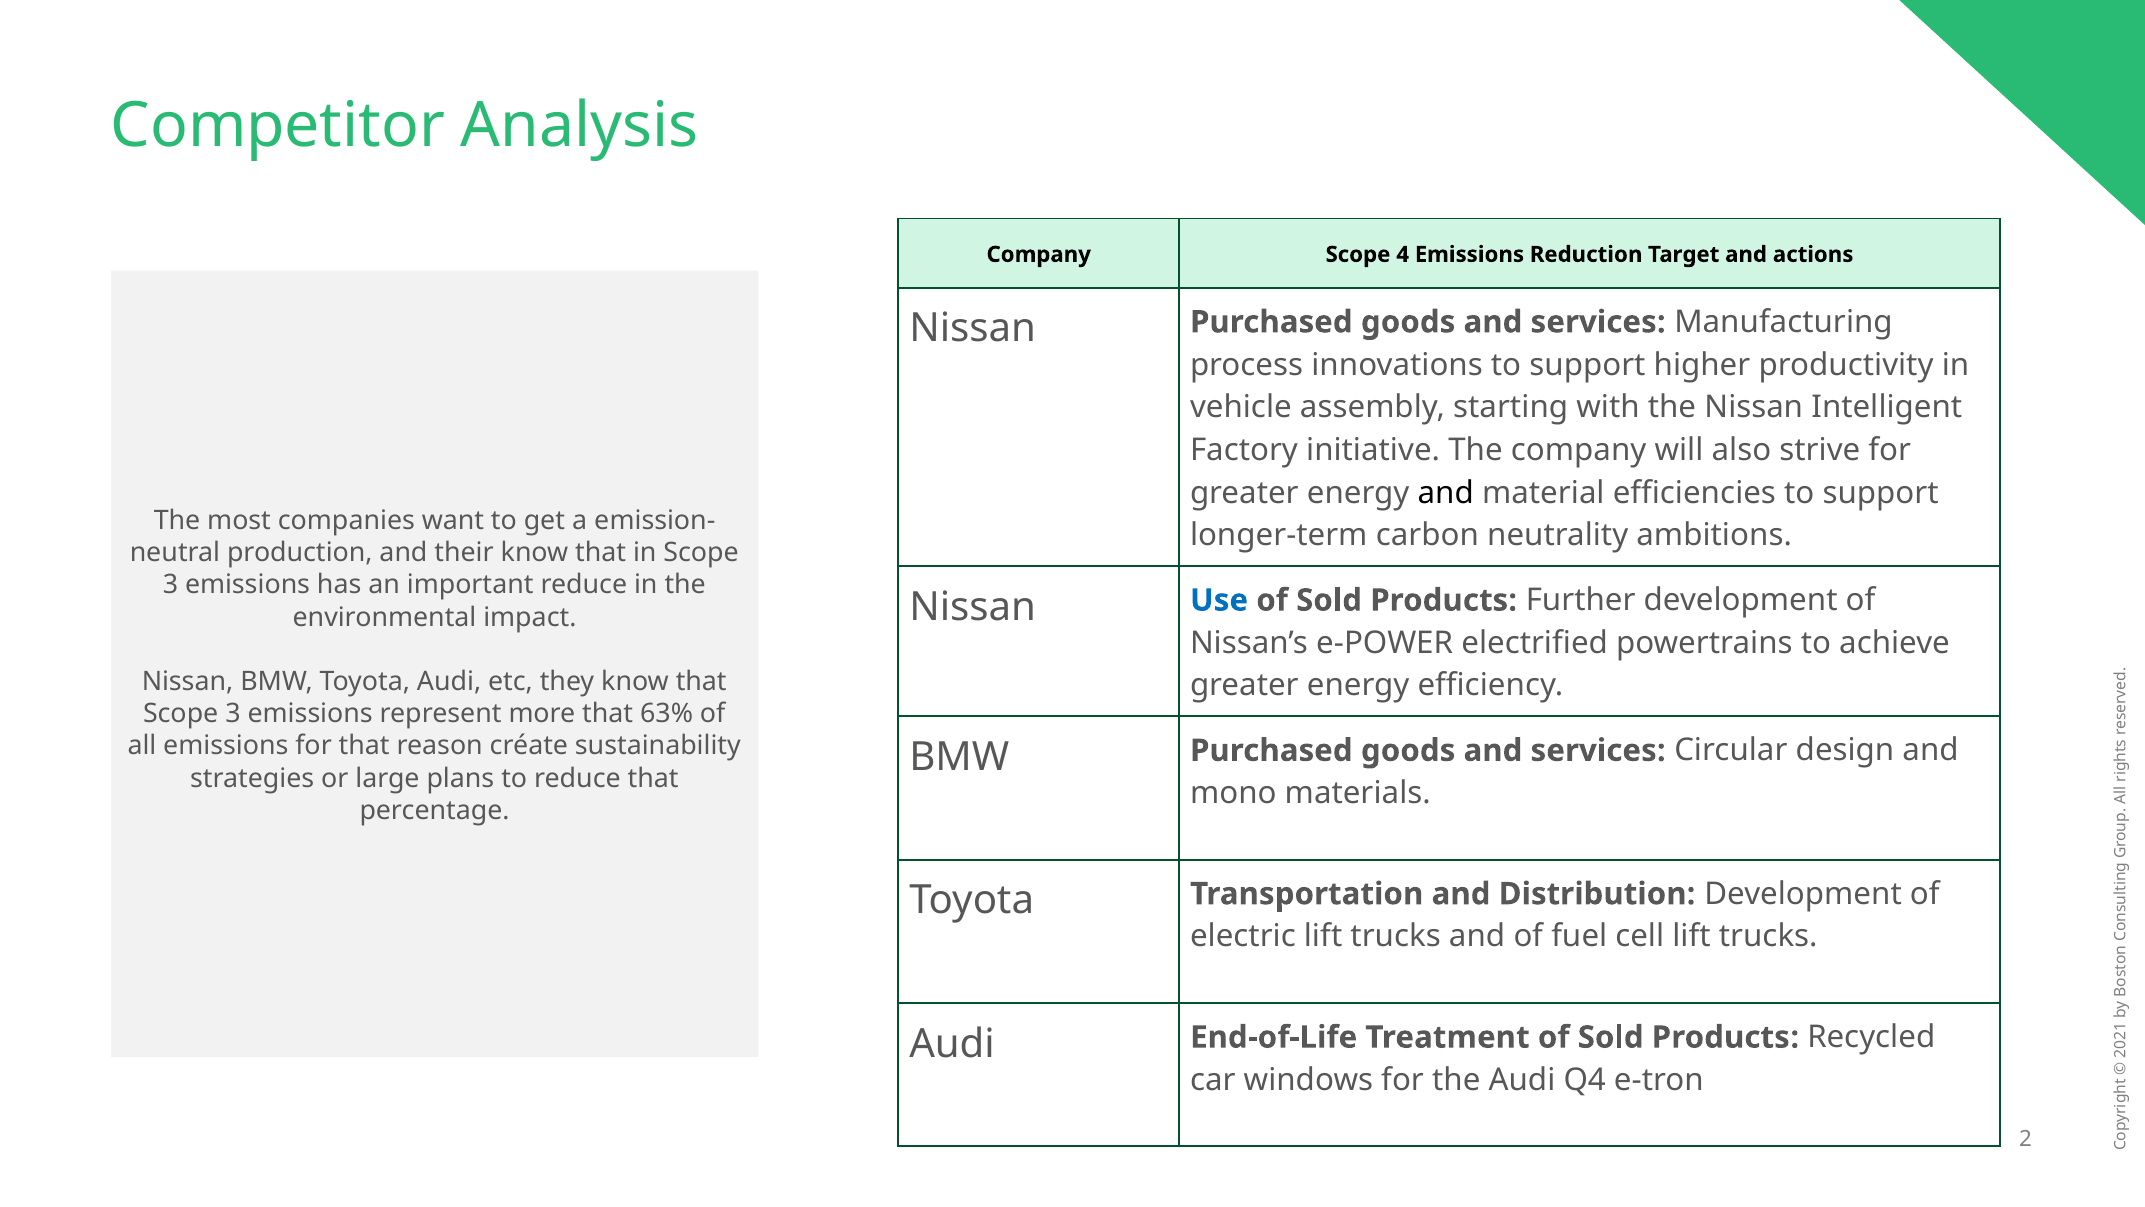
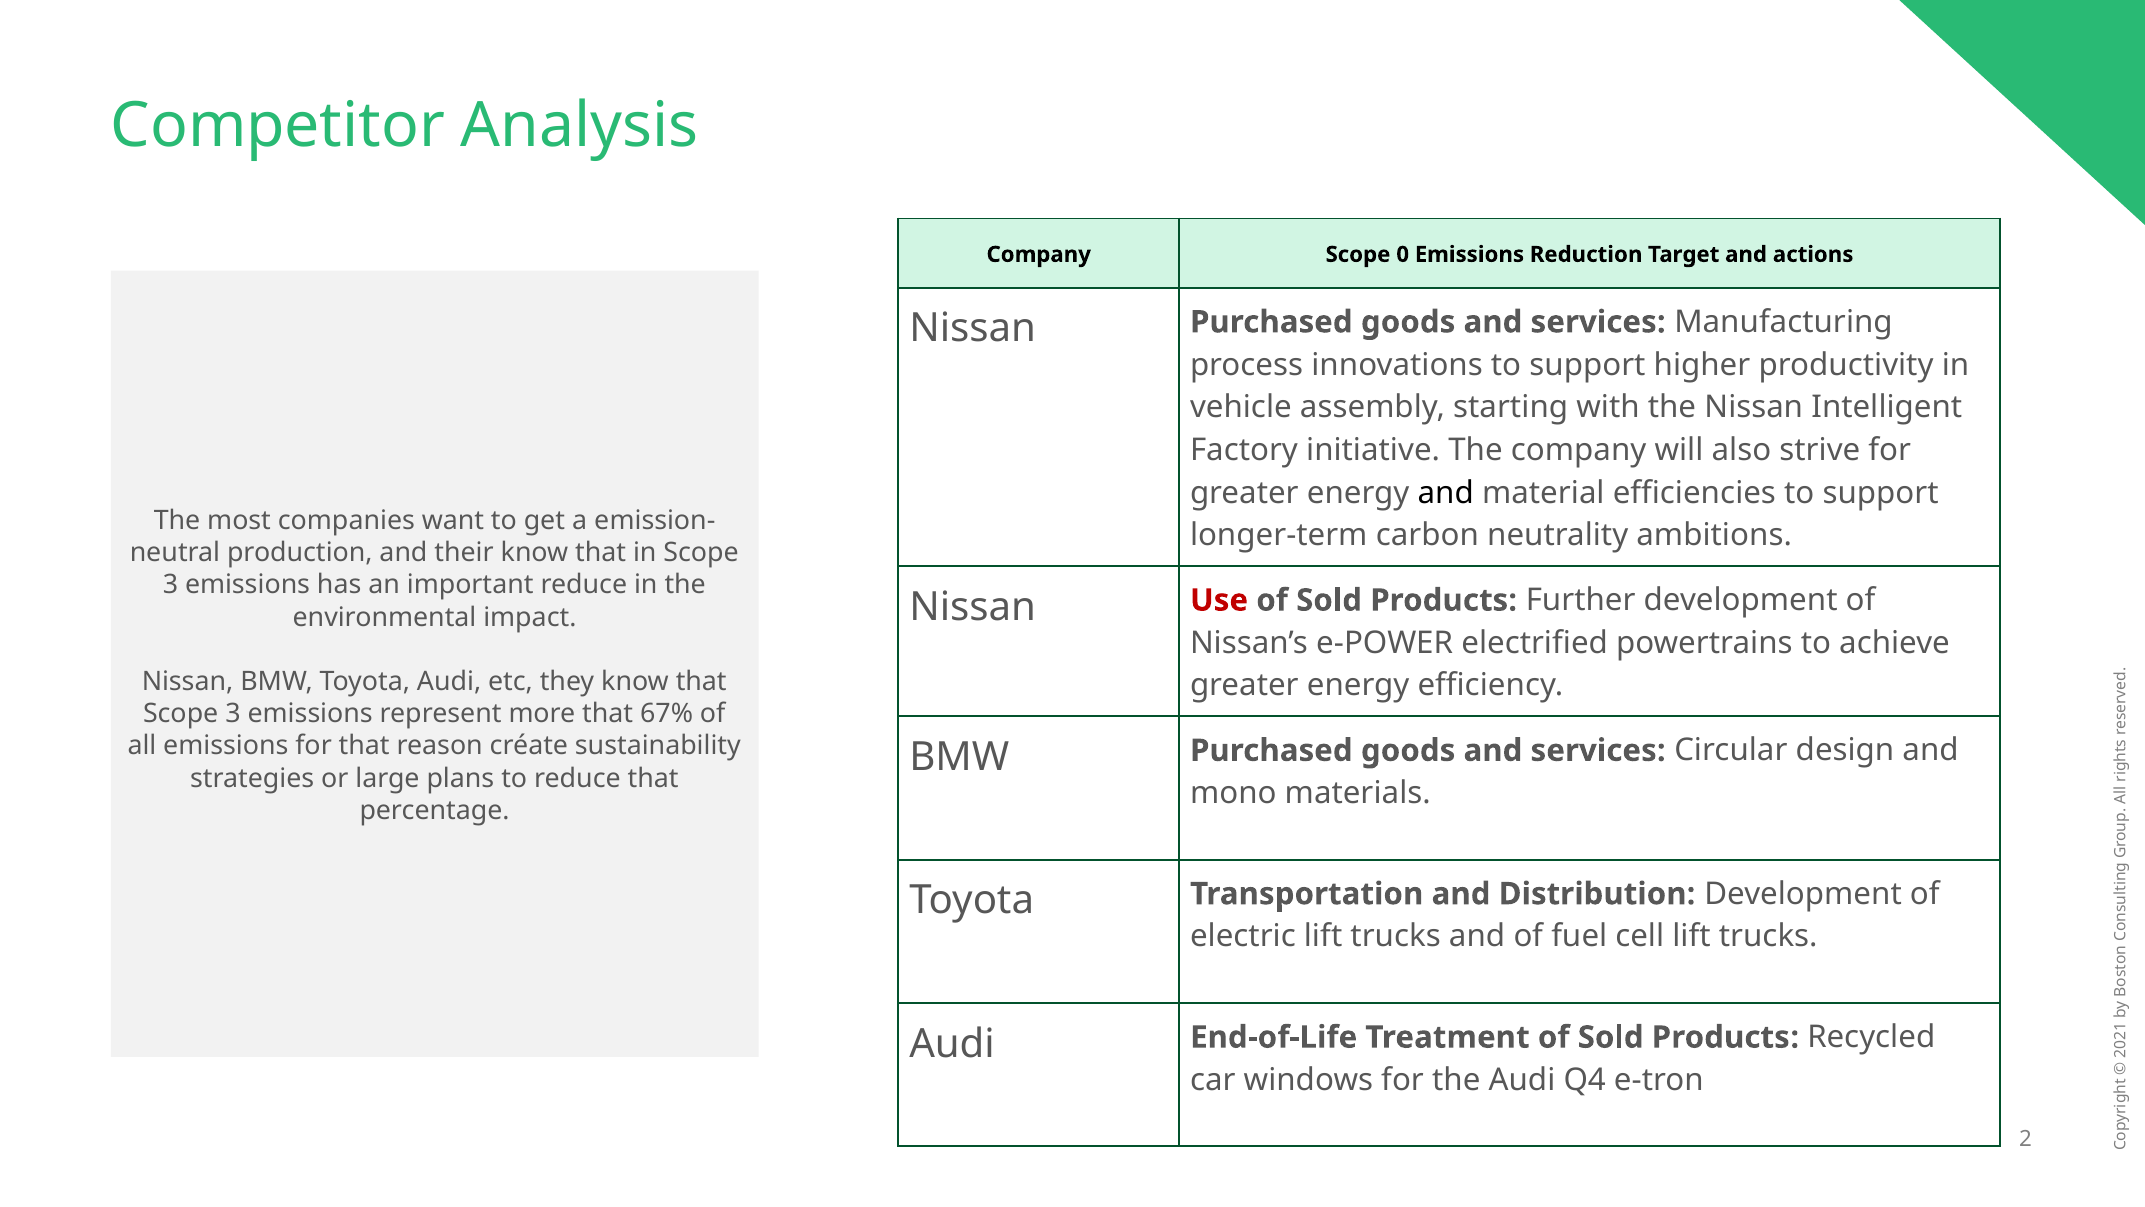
Scope 4: 4 -> 0
Use colour: blue -> red
63%: 63% -> 67%
